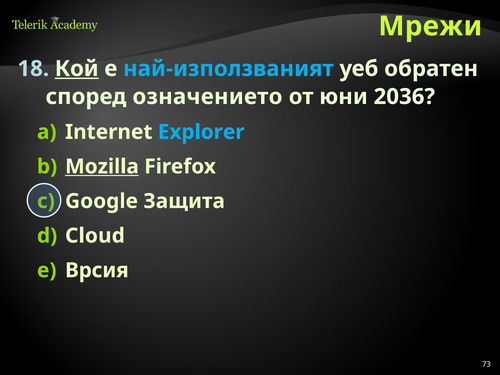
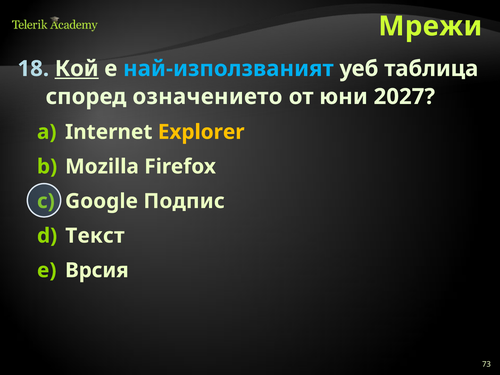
обратен: обратен -> таблица
2036: 2036 -> 2027
Explorer colour: light blue -> yellow
Mozilla underline: present -> none
Защита: Защита -> Подпис
Cloud: Cloud -> Текст
